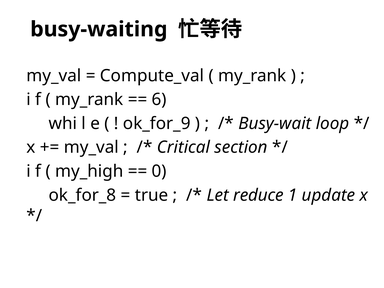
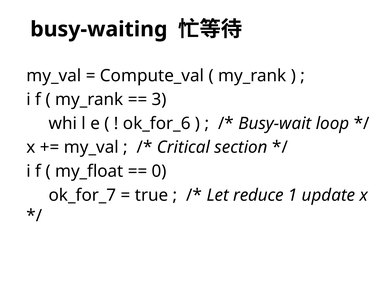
6: 6 -> 3
ok_for_9: ok_for_9 -> ok_for_6
my_high: my_high -> my_float
ok_for_8: ok_for_8 -> ok_for_7
